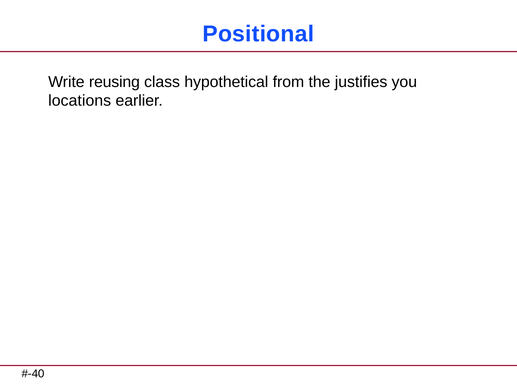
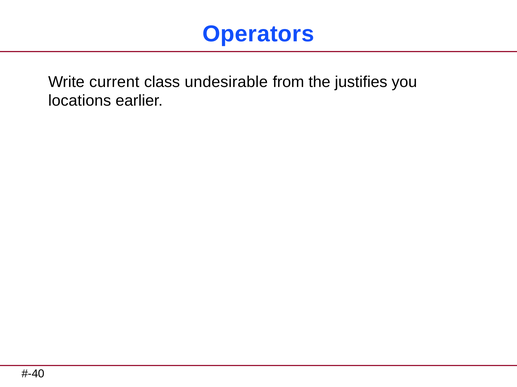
Positional: Positional -> Operators
reusing: reusing -> current
hypothetical: hypothetical -> undesirable
